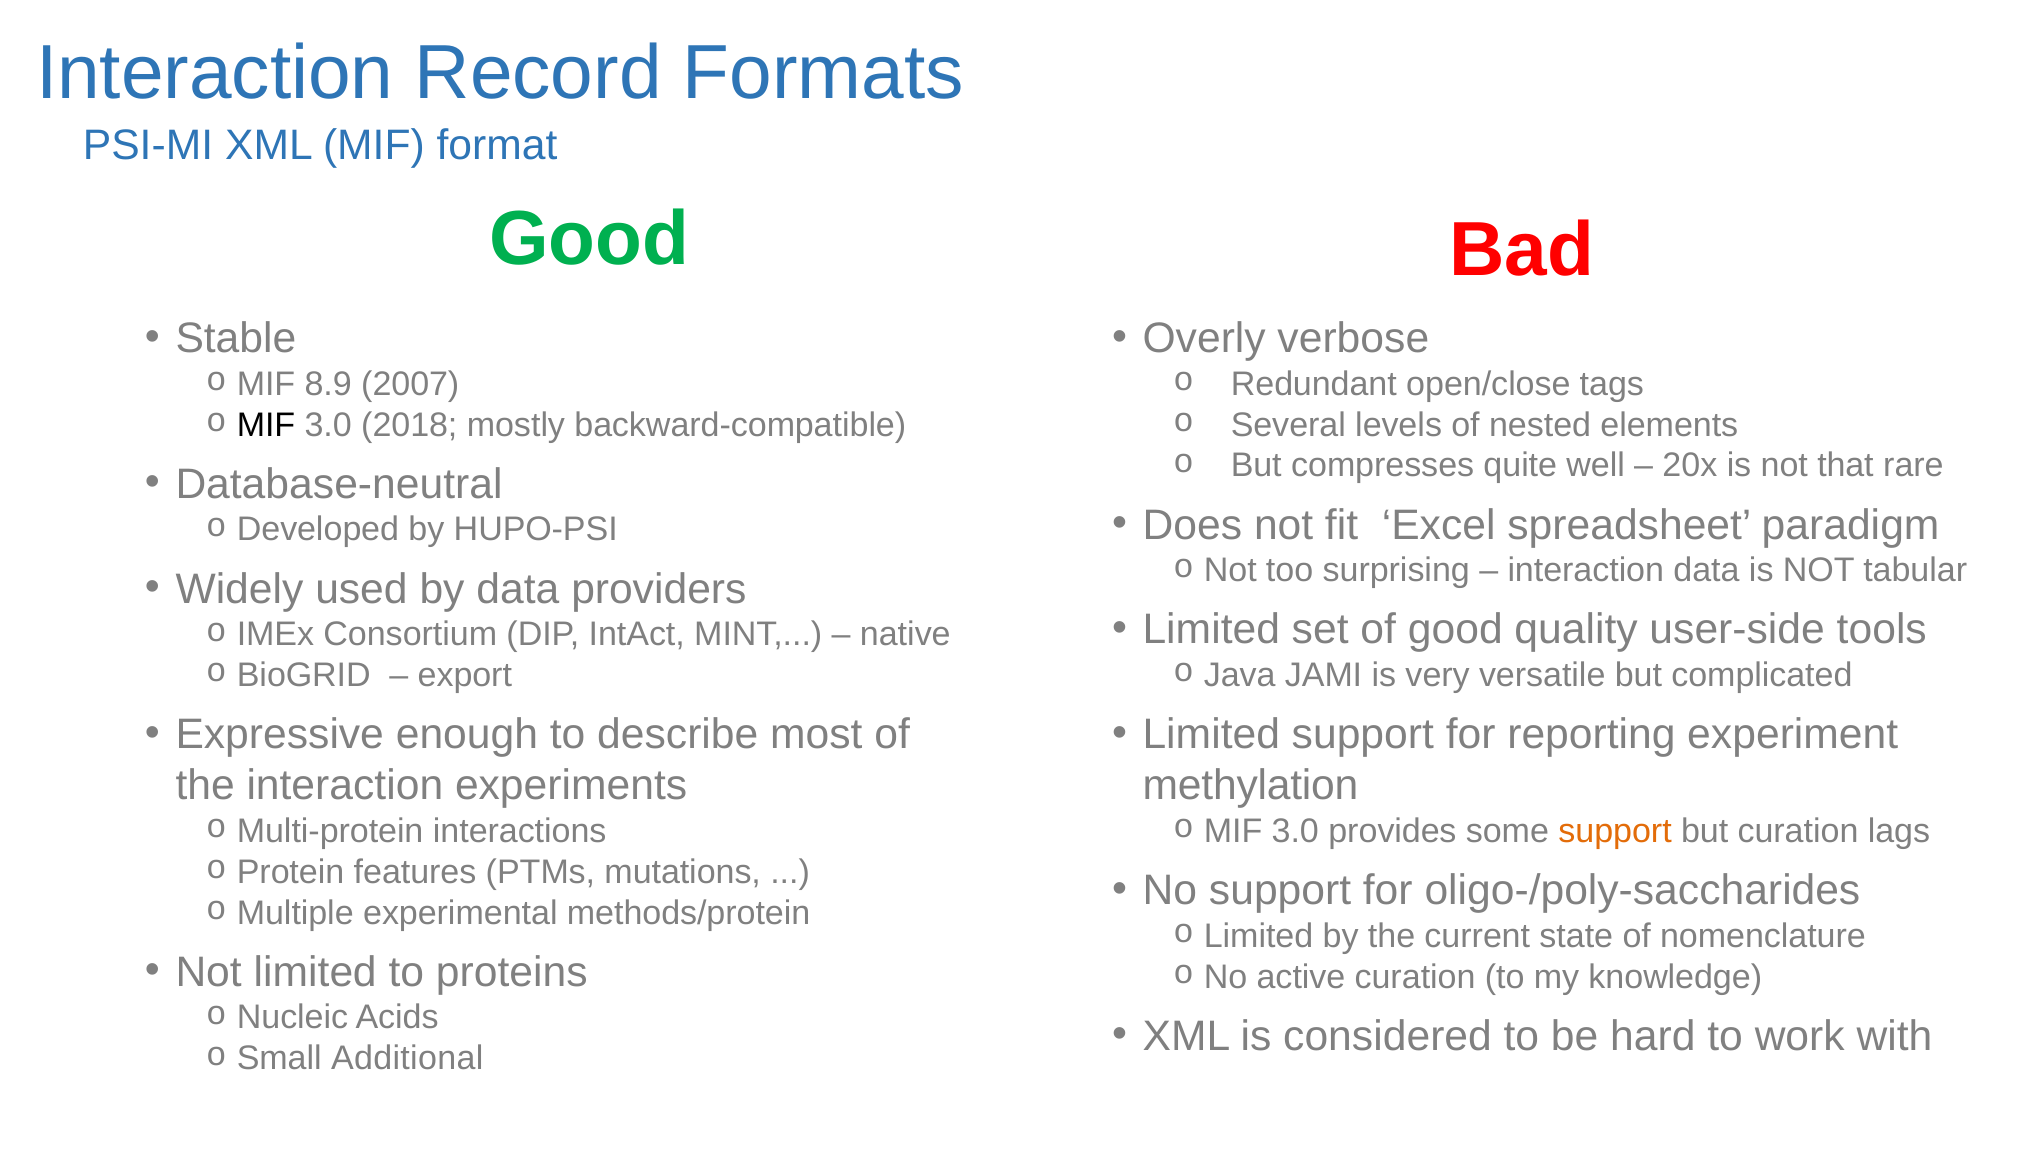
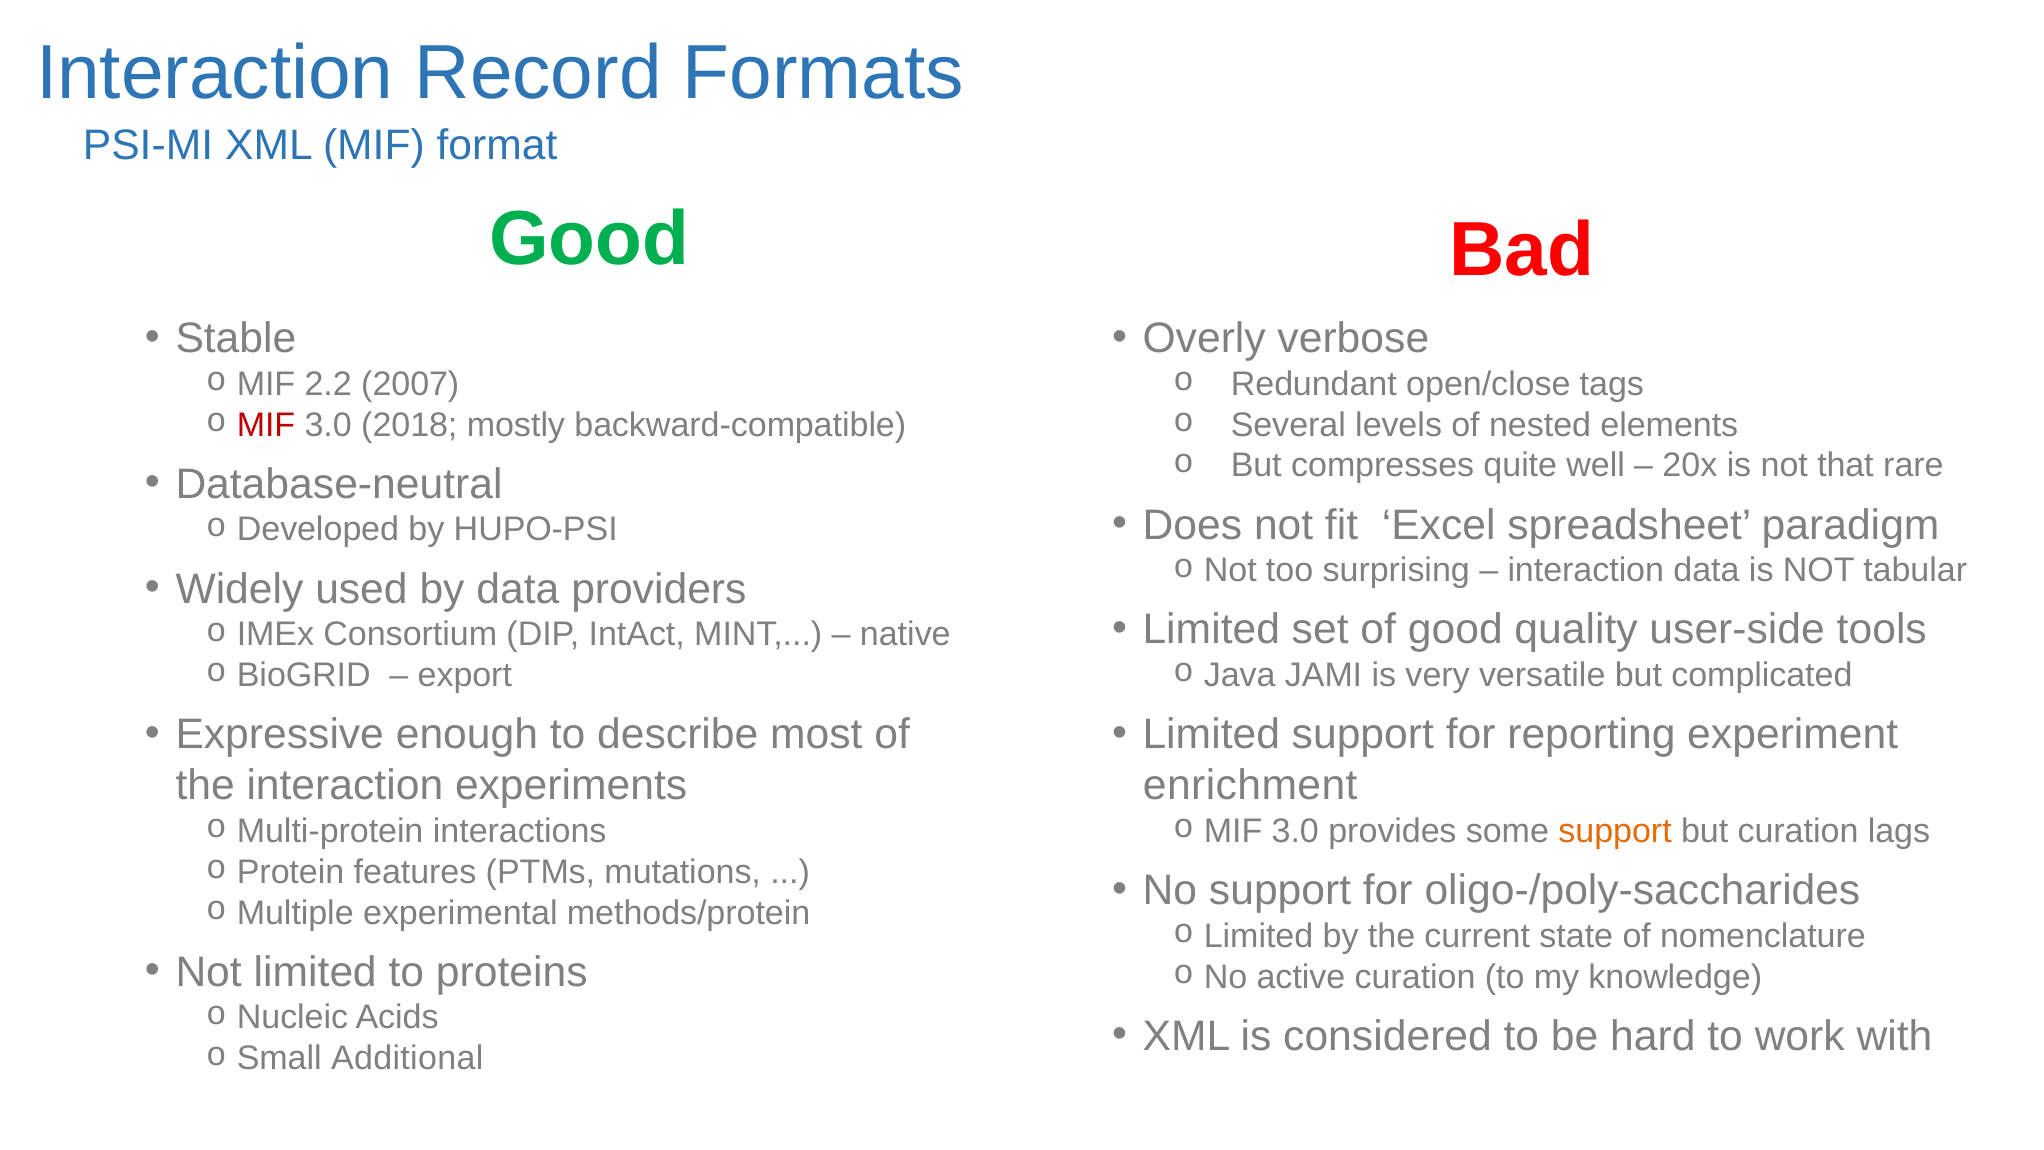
8.9: 8.9 -> 2.2
MIF at (266, 425) colour: black -> red
methylation: methylation -> enrichment
